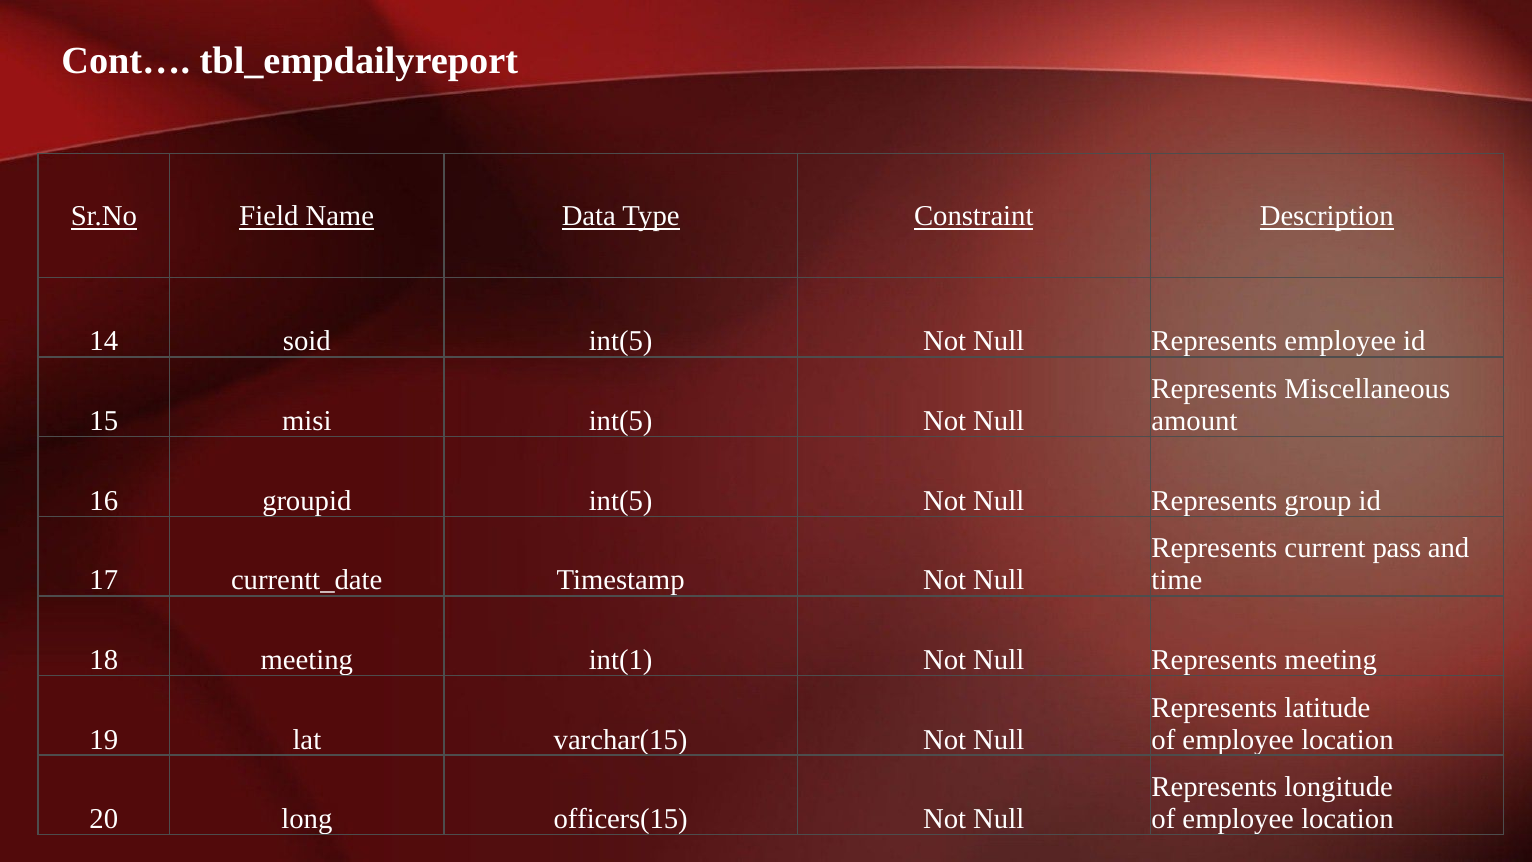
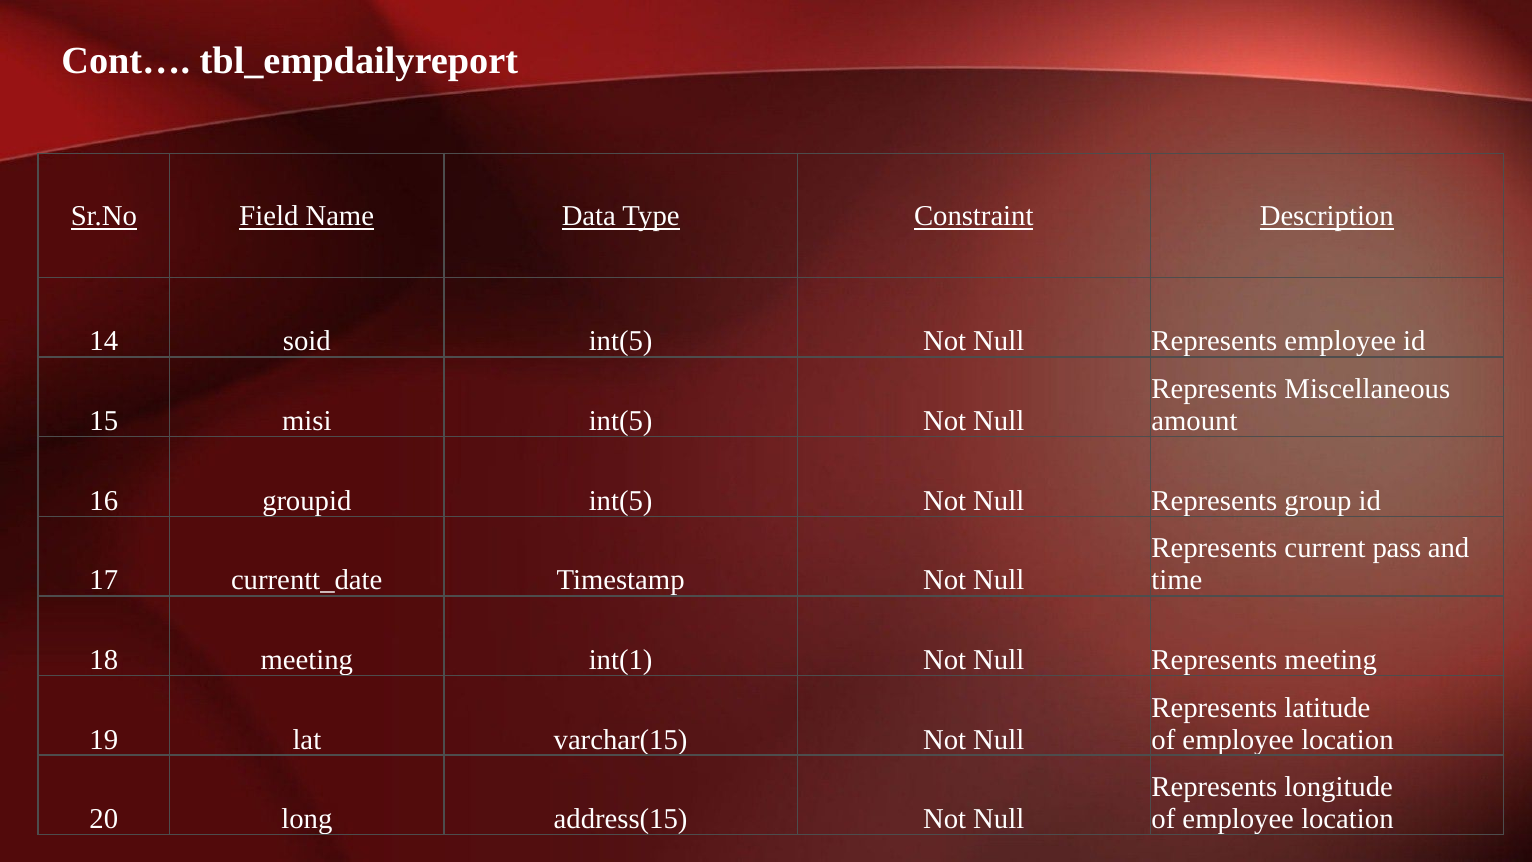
officers(15: officers(15 -> address(15
